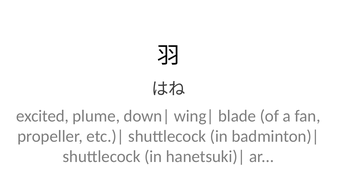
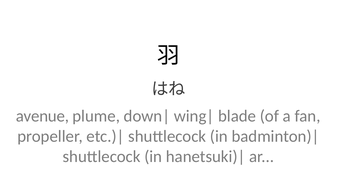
excited: excited -> avenue
